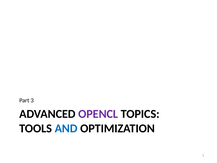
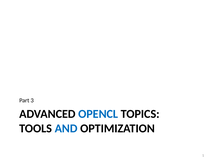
OPENCL colour: purple -> blue
